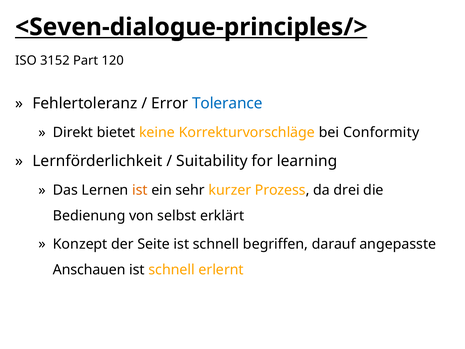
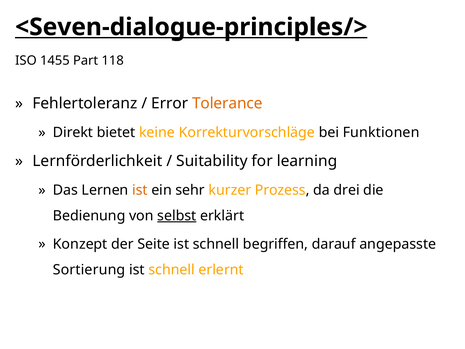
3152: 3152 -> 1455
120: 120 -> 118
Tolerance colour: blue -> orange
Conformity: Conformity -> Funktionen
selbst underline: none -> present
Anschauen: Anschauen -> Sortierung
